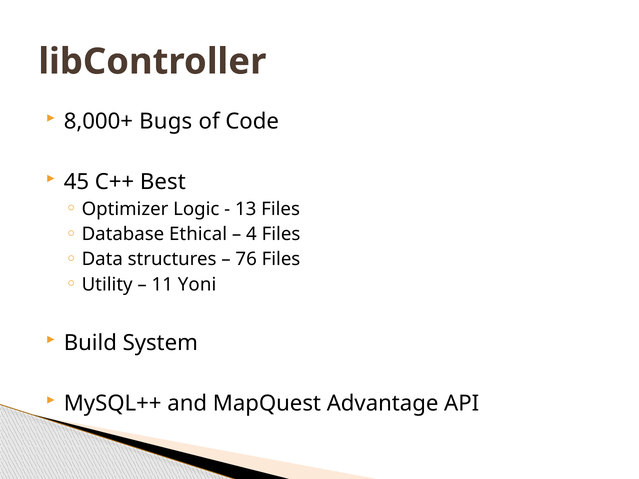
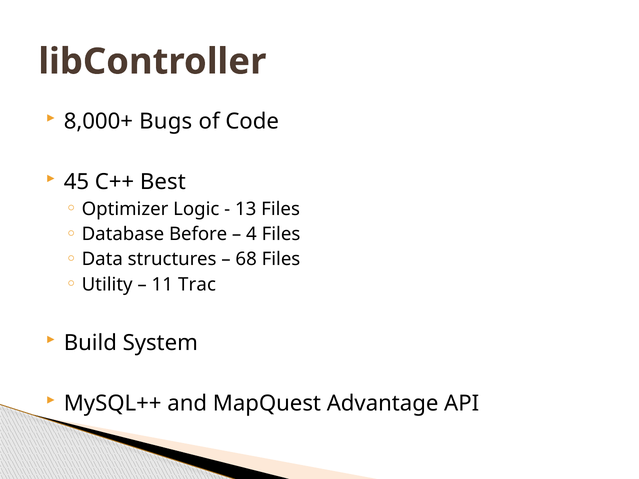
Ethical: Ethical -> Before
76: 76 -> 68
Yoni: Yoni -> Trac
